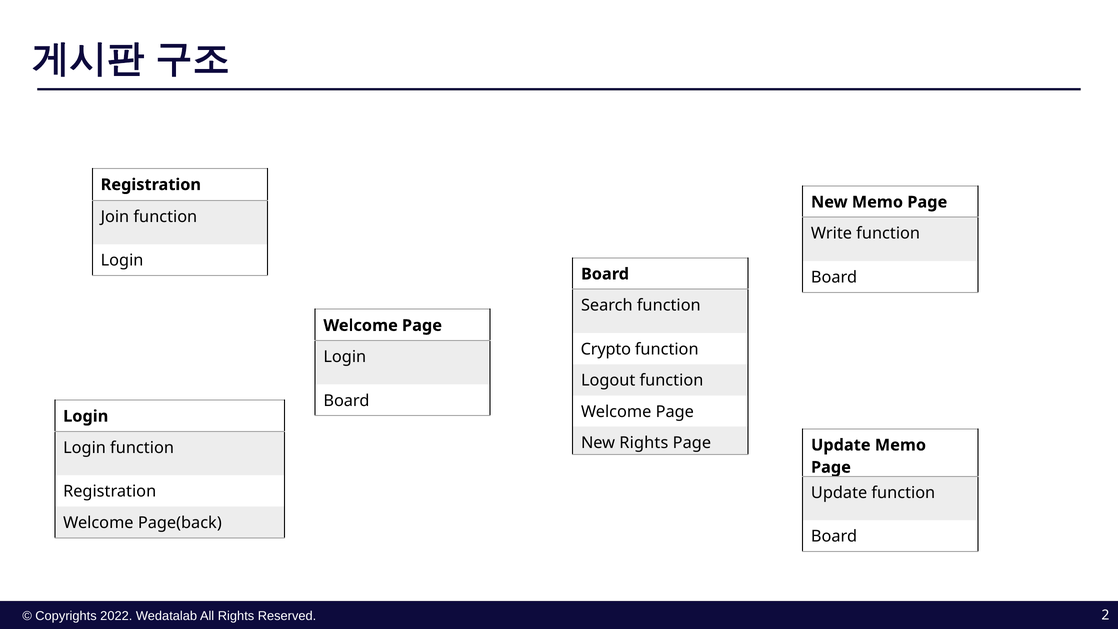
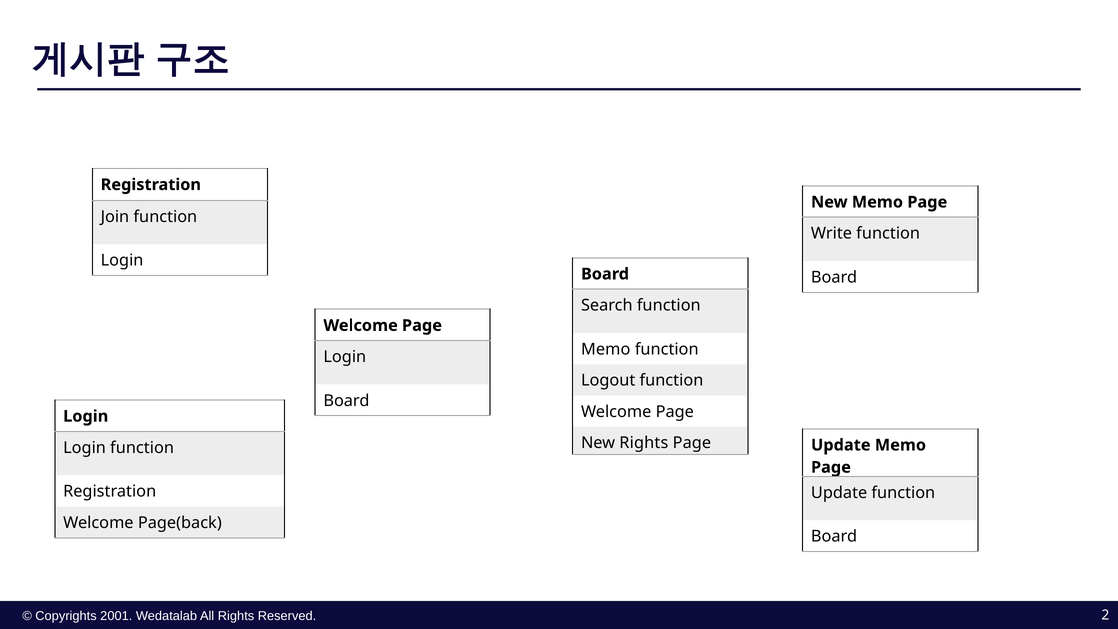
Crypto at (606, 349): Crypto -> Memo
2022: 2022 -> 2001
